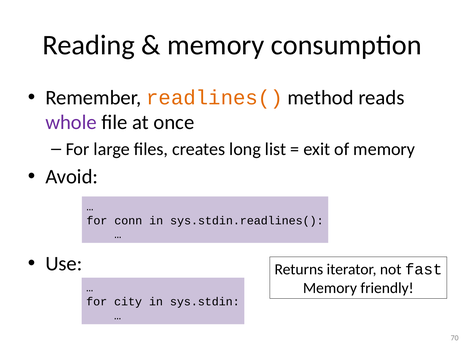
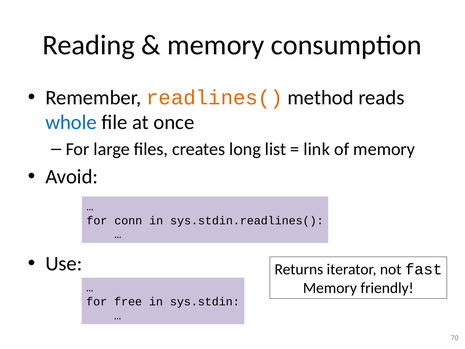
whole colour: purple -> blue
exit: exit -> link
city: city -> free
